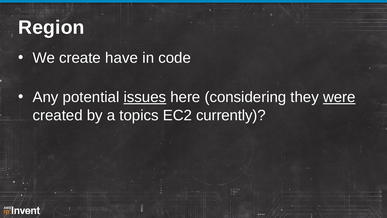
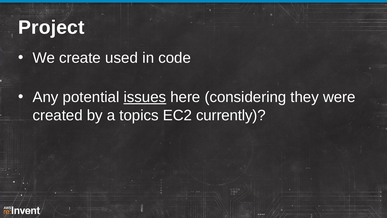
Region: Region -> Project
have: have -> used
were underline: present -> none
